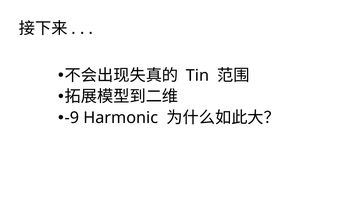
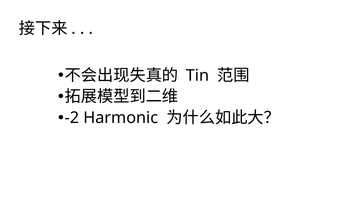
-9: -9 -> -2
